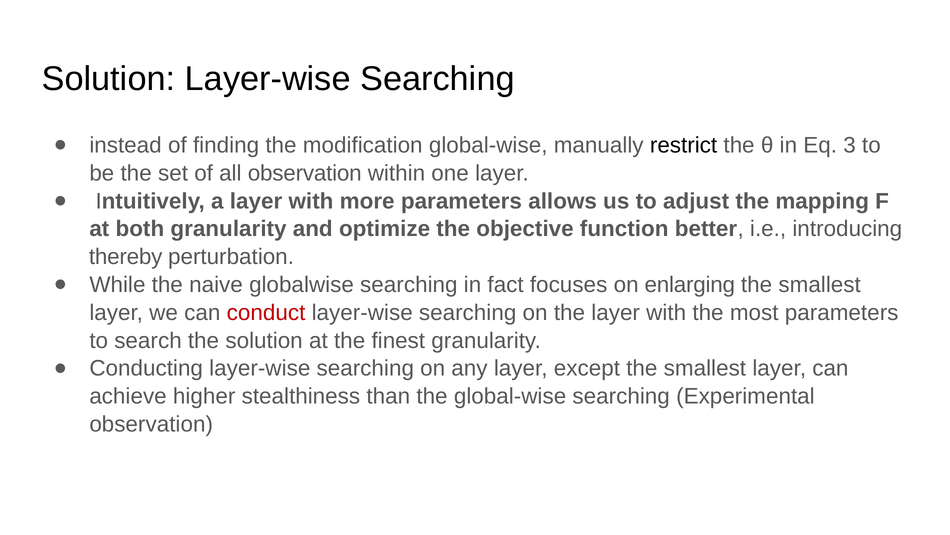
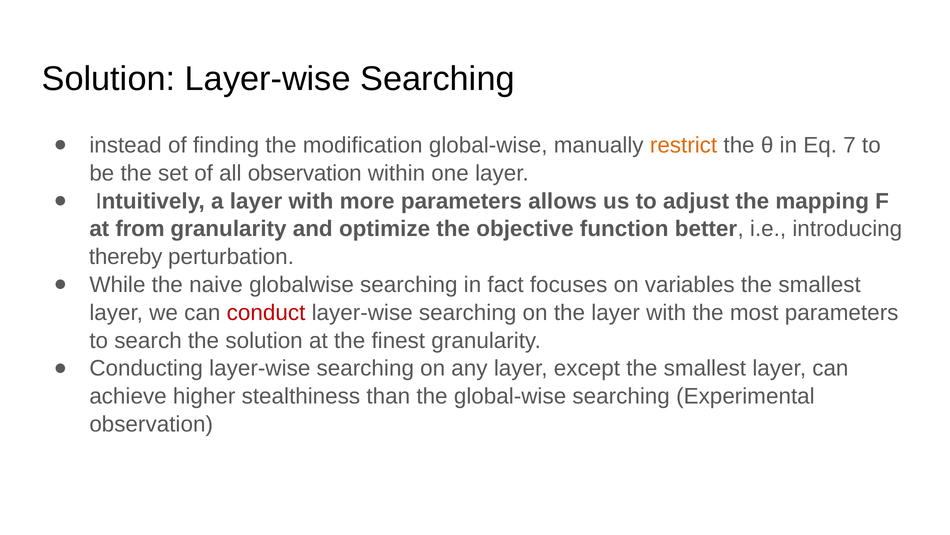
restrict colour: black -> orange
3: 3 -> 7
both: both -> from
enlarging: enlarging -> variables
